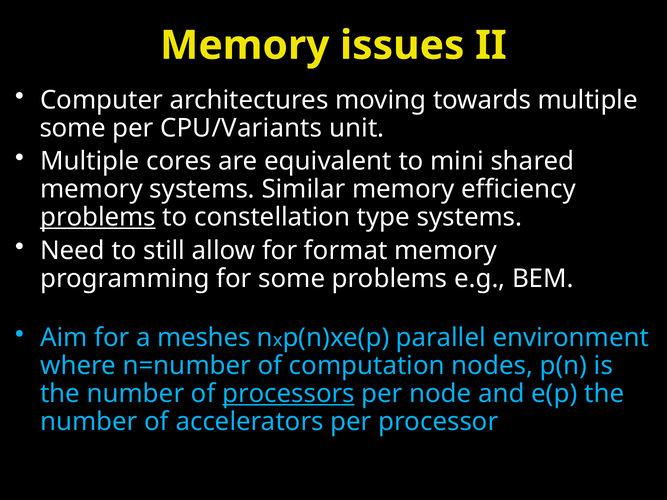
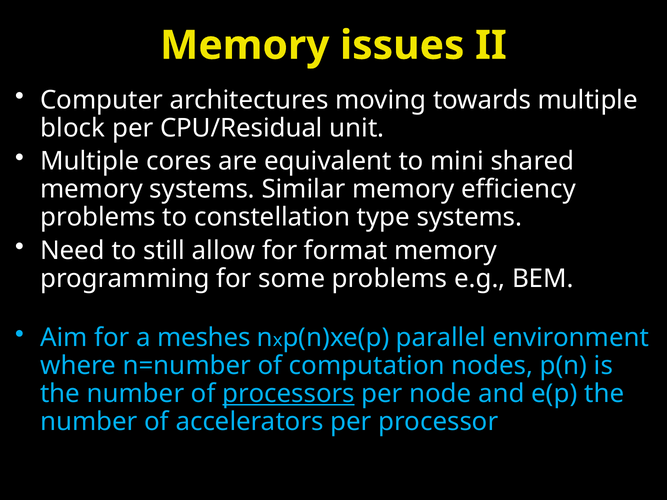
some at (73, 128): some -> block
CPU/Variants: CPU/Variants -> CPU/Residual
problems at (98, 217) underline: present -> none
